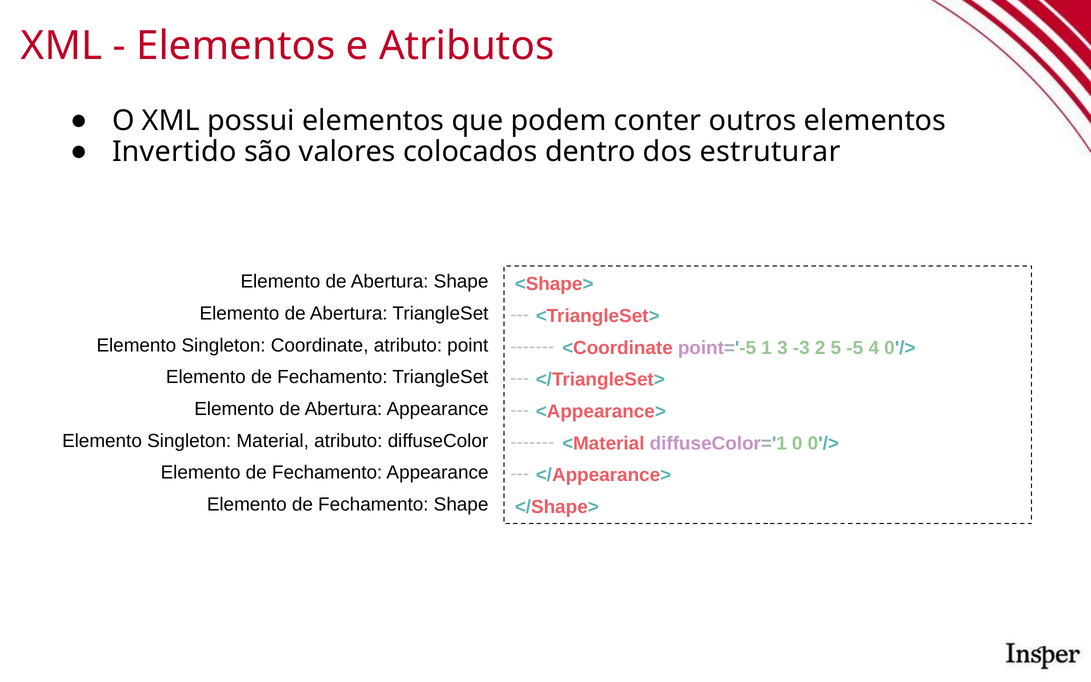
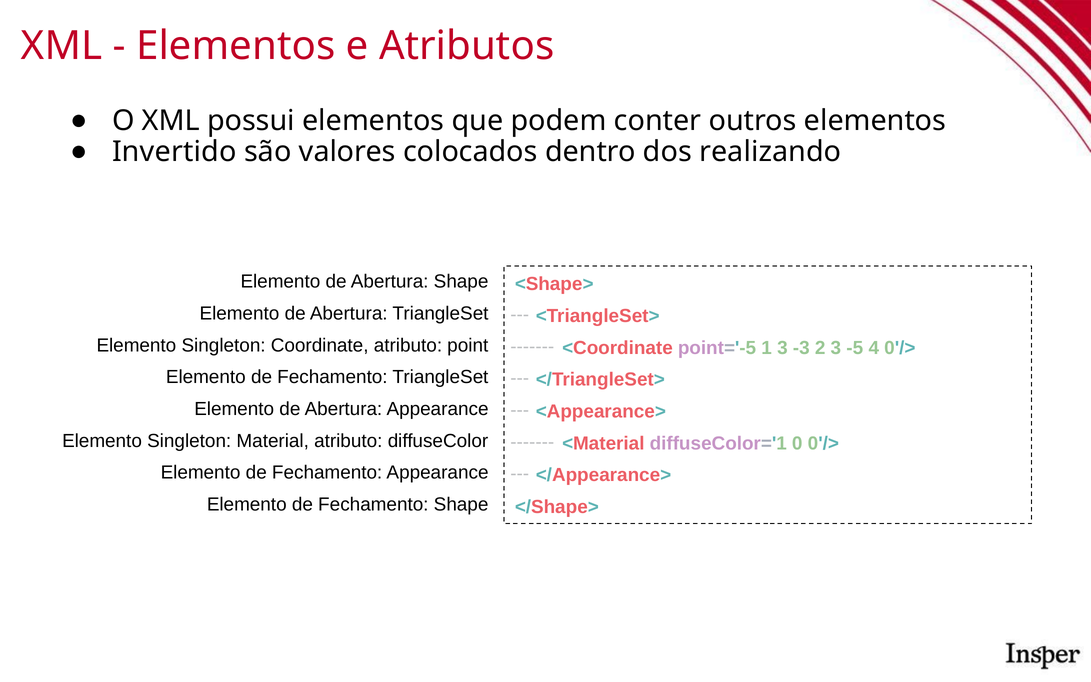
estruturar: estruturar -> realizando
2 5: 5 -> 3
